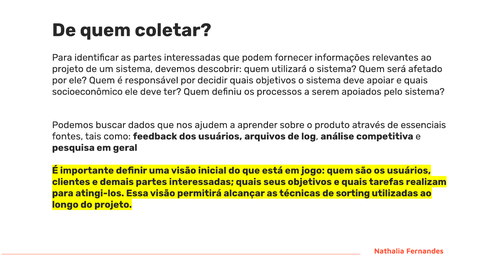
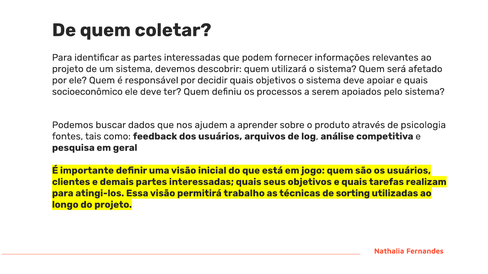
essenciais: essenciais -> psicologia
alcançar: alcançar -> trabalho
